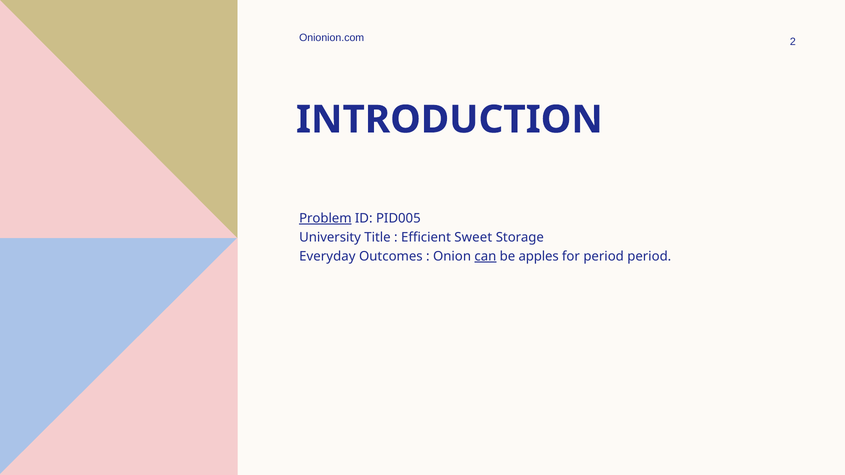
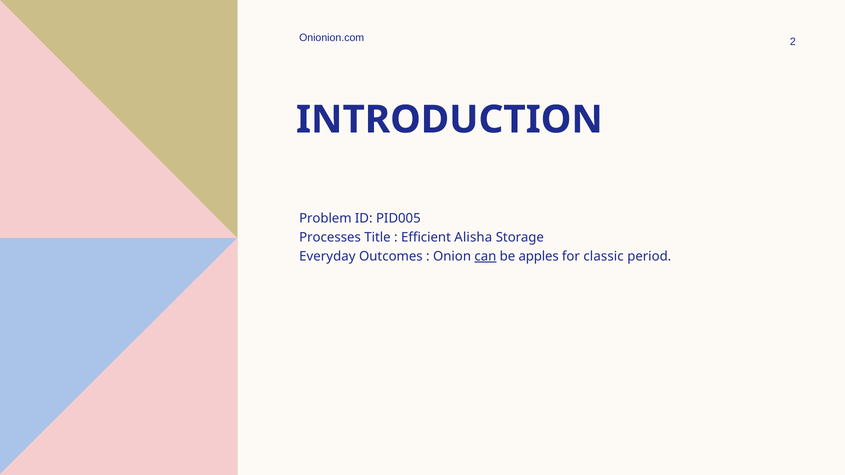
Problem underline: present -> none
University: University -> Processes
Sweet: Sweet -> Alisha
for period: period -> classic
